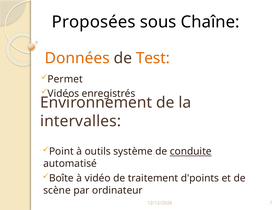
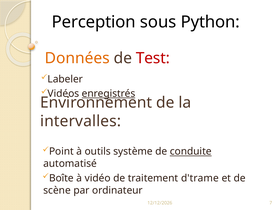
Proposées: Proposées -> Perception
Chaîne: Chaîne -> Python
Test colour: orange -> red
Permet: Permet -> Labeler
enregistrés underline: none -> present
d'points: d'points -> d'trame
